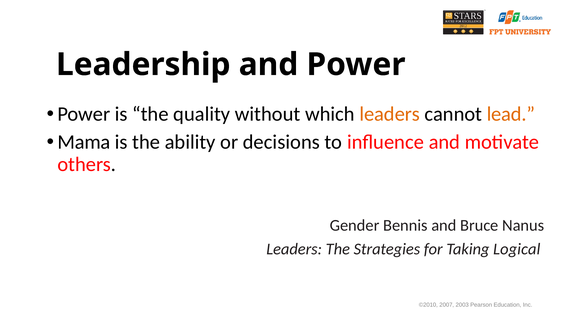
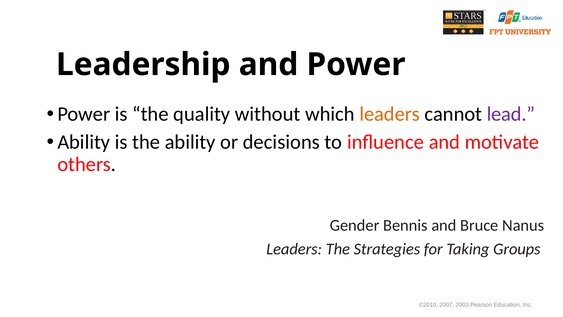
lead colour: orange -> purple
Mama at (84, 142): Mama -> Ability
Logical: Logical -> Groups
